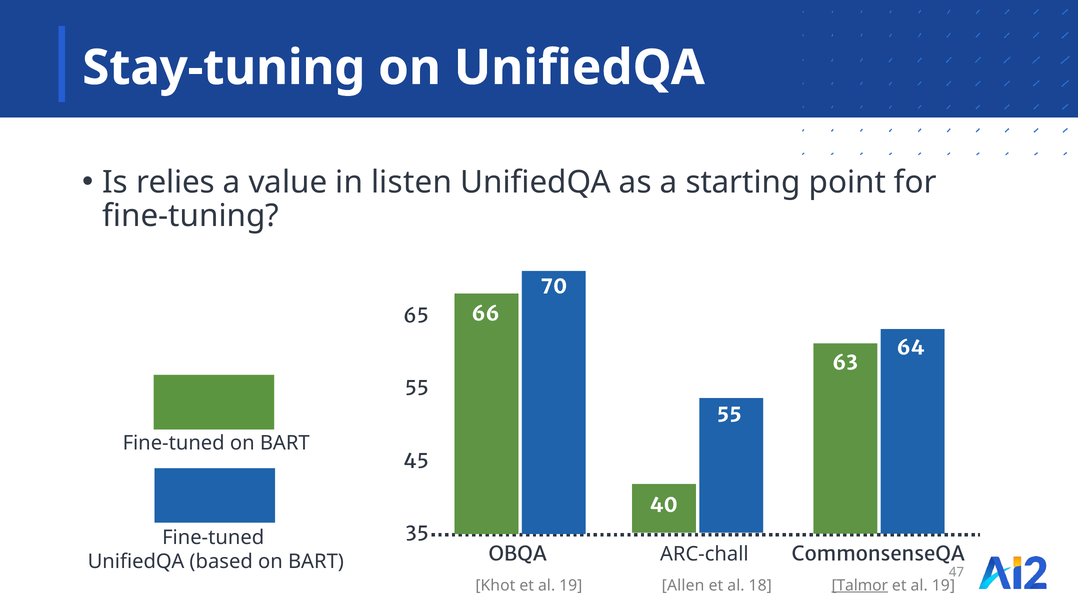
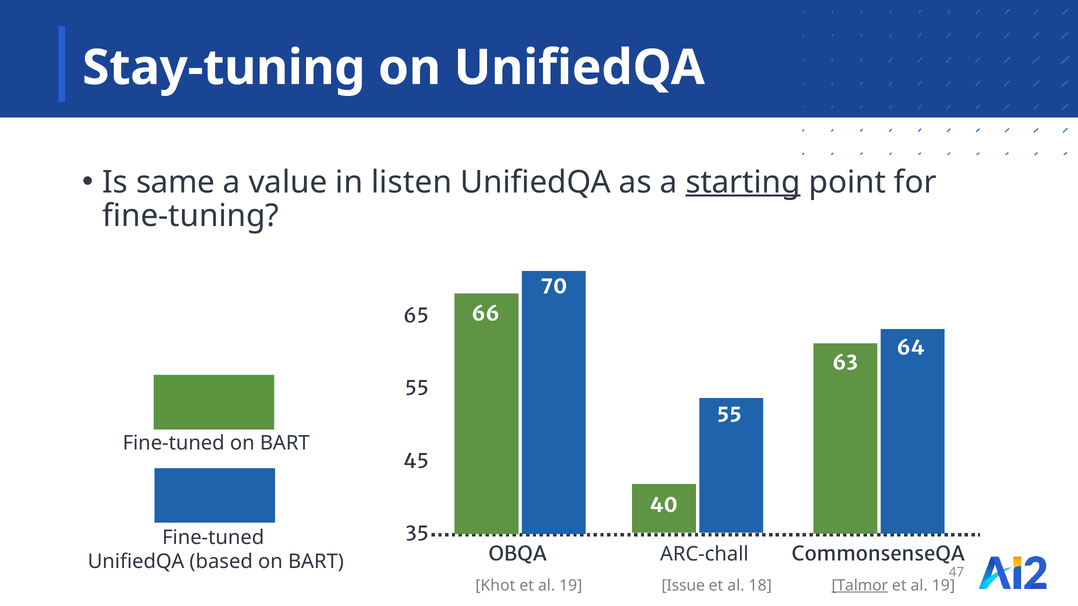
relies: relies -> same
starting underline: none -> present
Allen: Allen -> Issue
